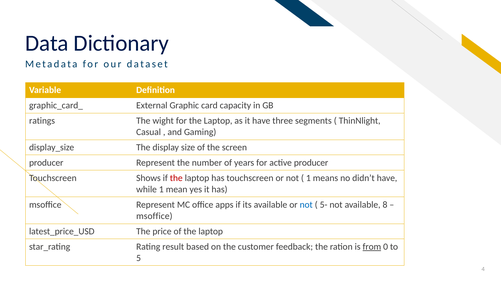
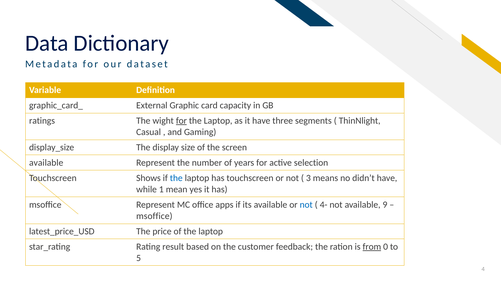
for at (181, 121) underline: none -> present
producer at (46, 163): producer -> available
active producer: producer -> selection
the at (176, 178) colour: red -> blue
1 at (308, 178): 1 -> 3
5-: 5- -> 4-
8: 8 -> 9
